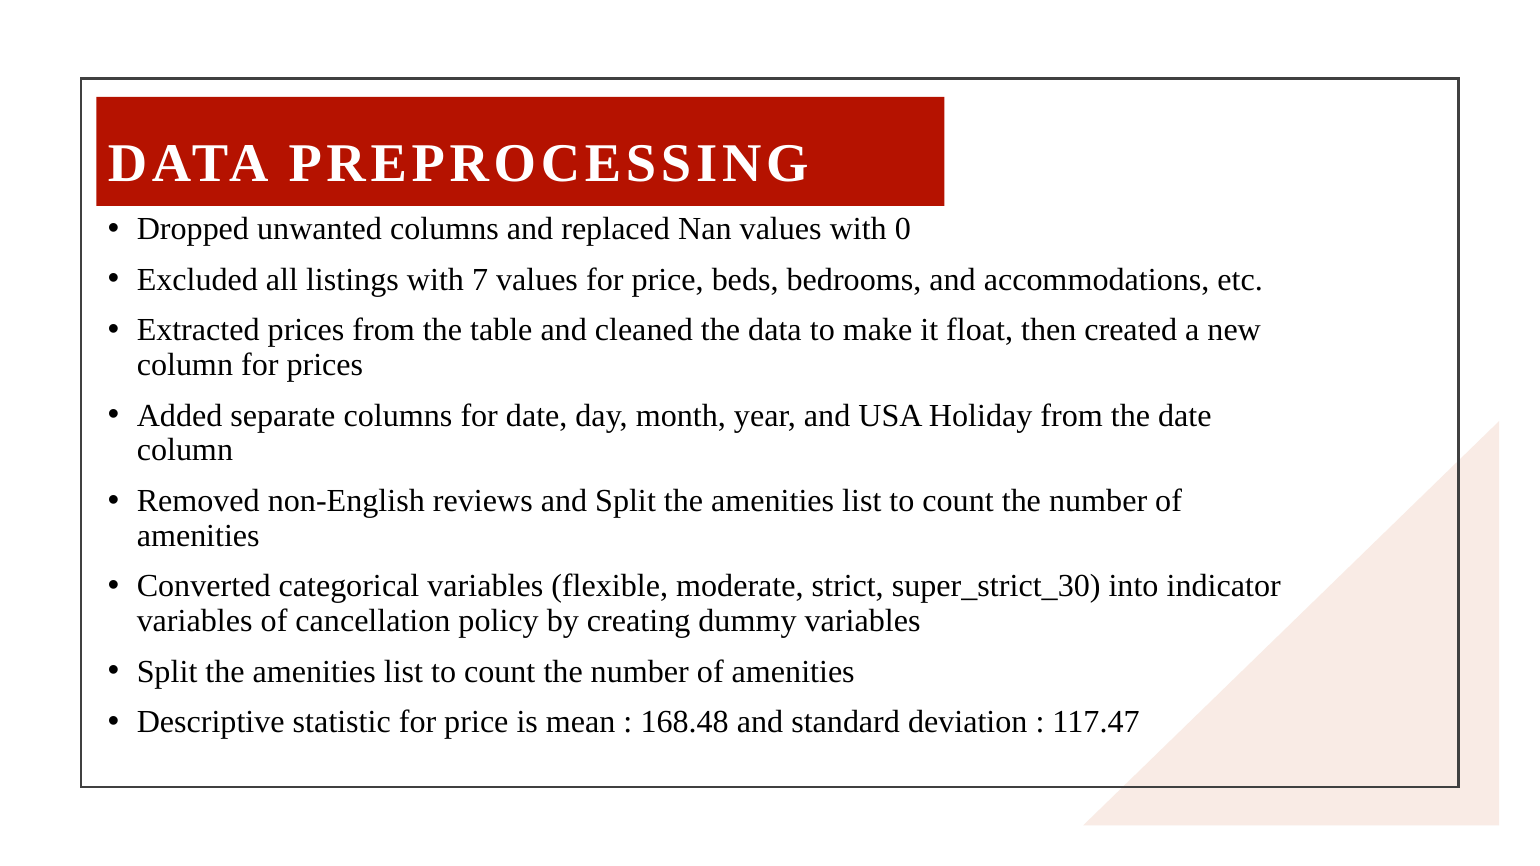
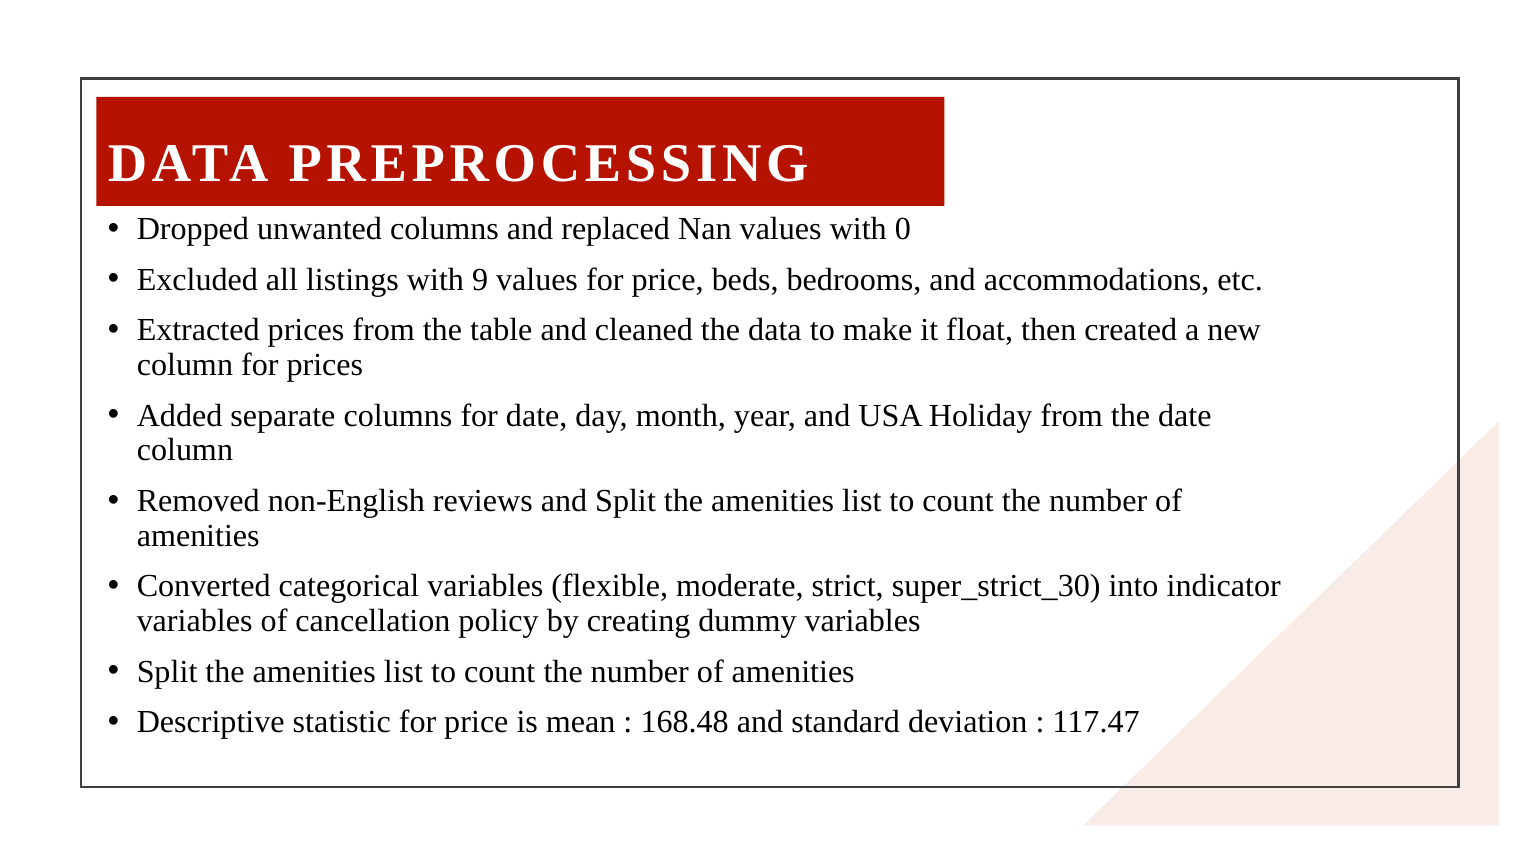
7: 7 -> 9
